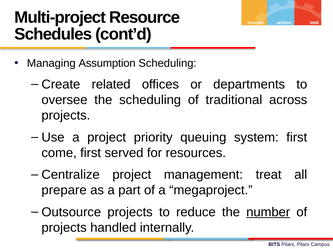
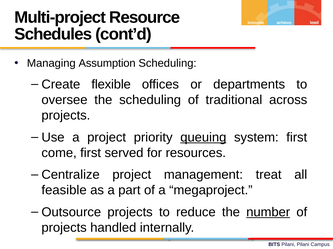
related: related -> flexible
queuing underline: none -> present
prepare: prepare -> feasible
